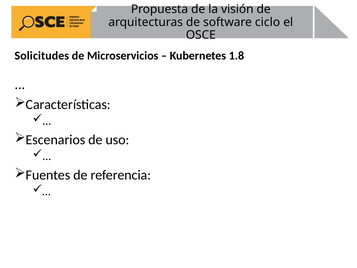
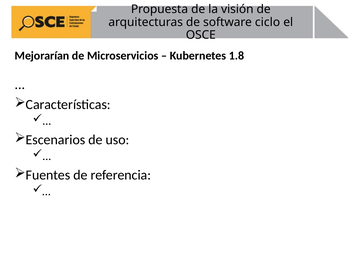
Solicitudes: Solicitudes -> Mejorarían
